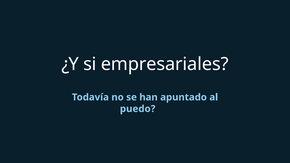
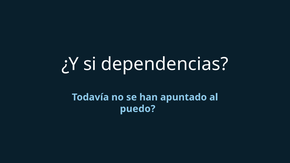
empresariales: empresariales -> dependencias
